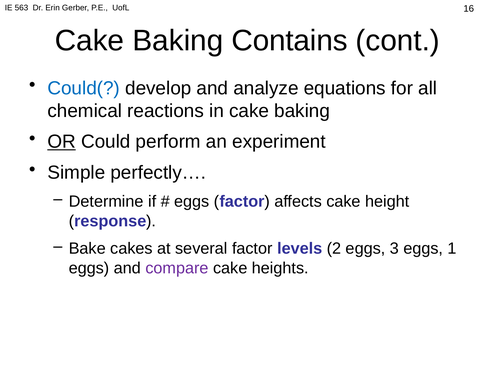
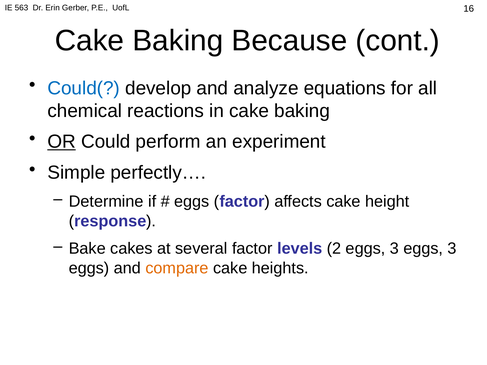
Contains: Contains -> Because
3 eggs 1: 1 -> 3
compare colour: purple -> orange
